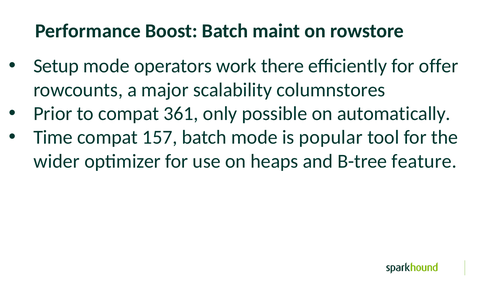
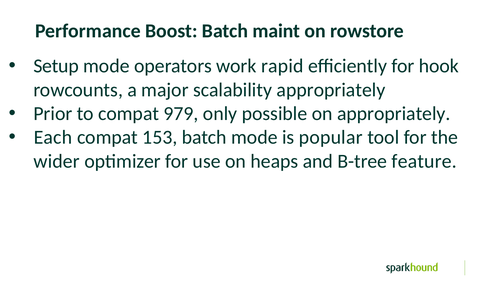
there: there -> rapid
offer: offer -> hook
scalability columnstores: columnstores -> appropriately
361: 361 -> 979
on automatically: automatically -> appropriately
Time: Time -> Each
157: 157 -> 153
